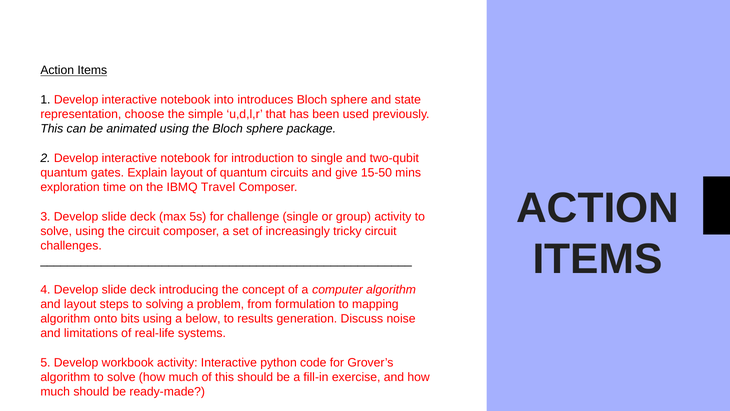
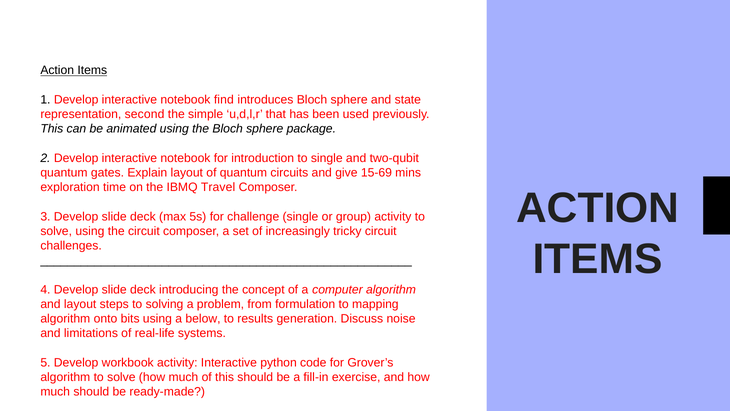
into: into -> find
choose: choose -> second
15-50: 15-50 -> 15-69
